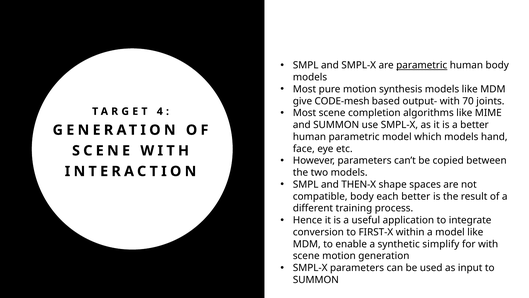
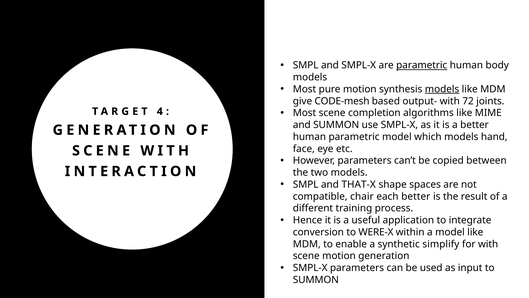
models at (442, 89) underline: none -> present
70: 70 -> 72
THEN-X: THEN-X -> THAT-X
compatible body: body -> chair
FIRST-X: FIRST-X -> WERE-X
